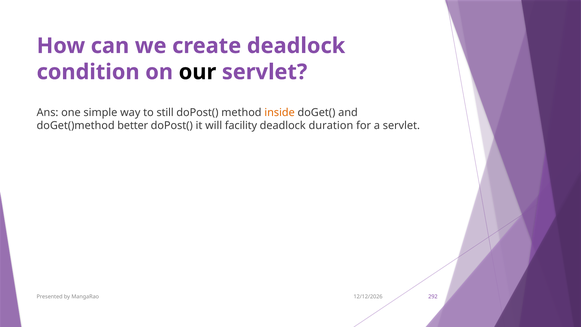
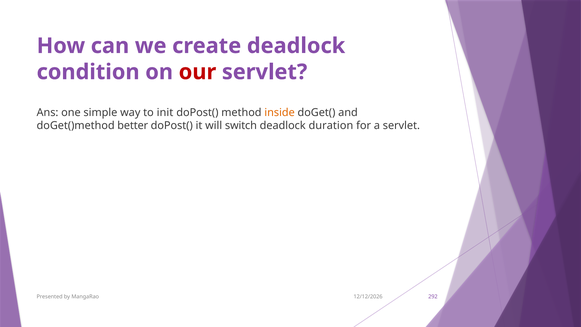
our colour: black -> red
still: still -> init
facility: facility -> switch
